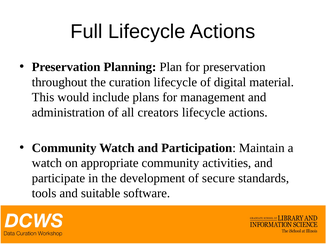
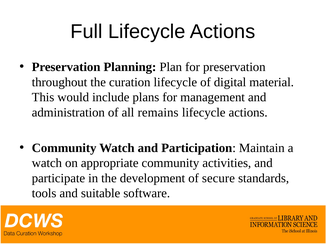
creators: creators -> remains
